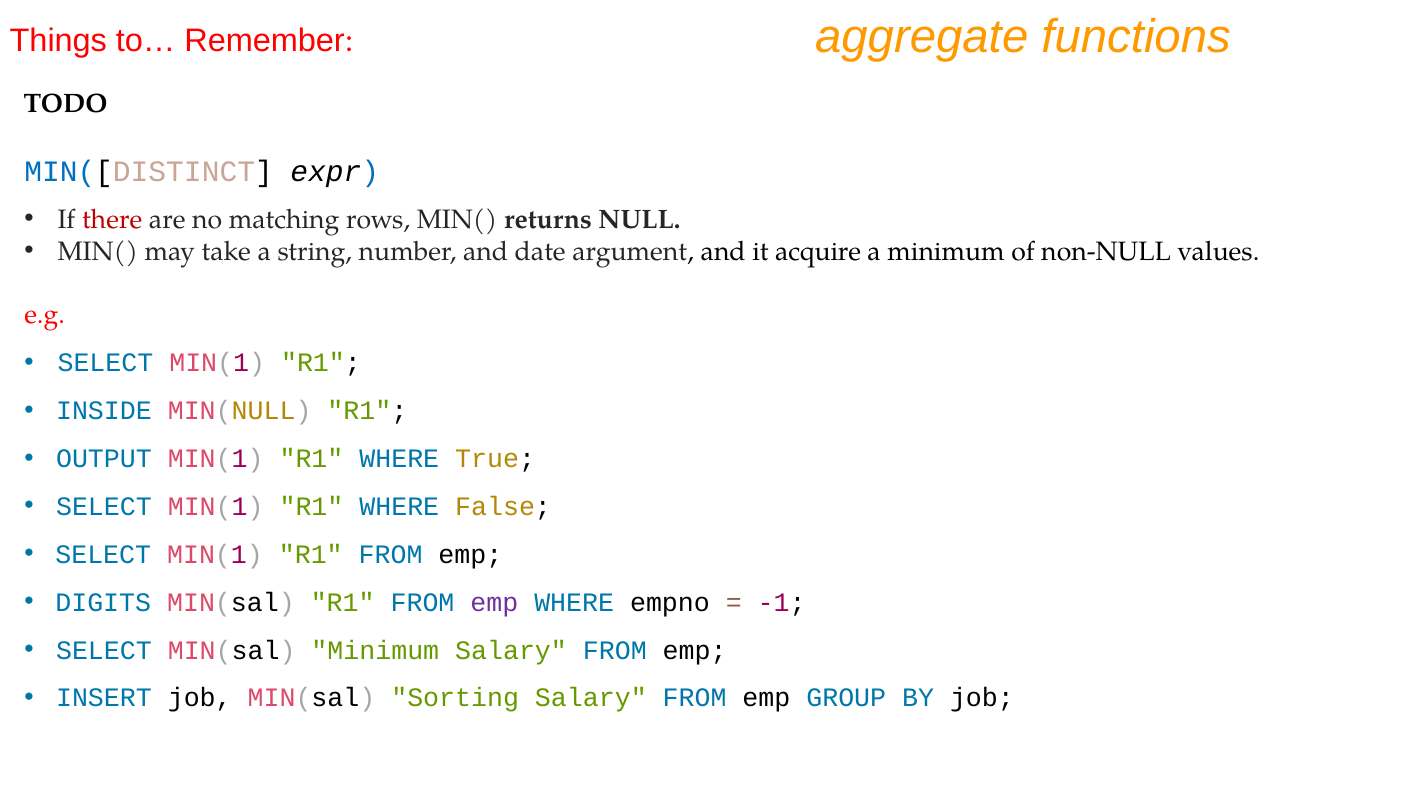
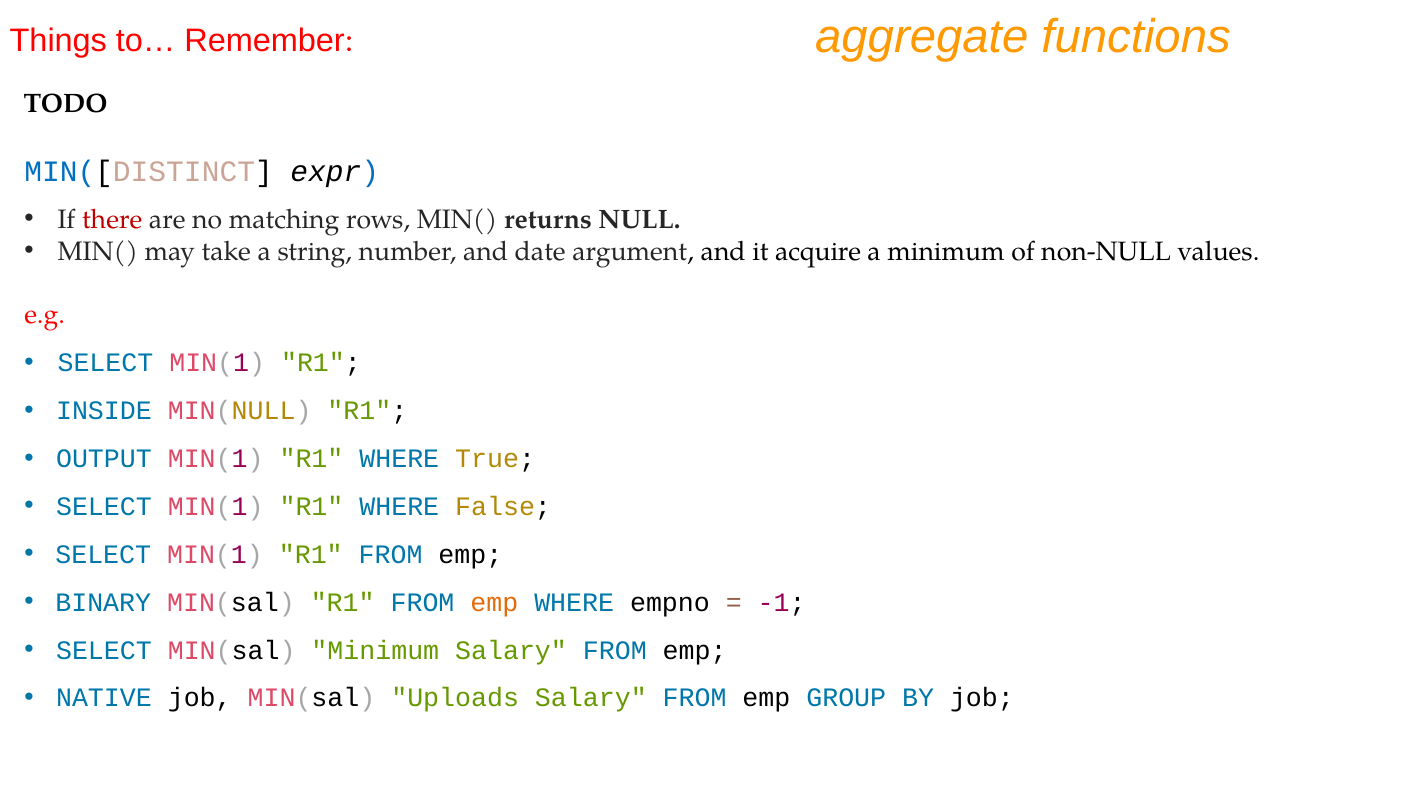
DIGITS: DIGITS -> BINARY
emp at (494, 602) colour: purple -> orange
INSERT: INSERT -> NATIVE
Sorting: Sorting -> Uploads
